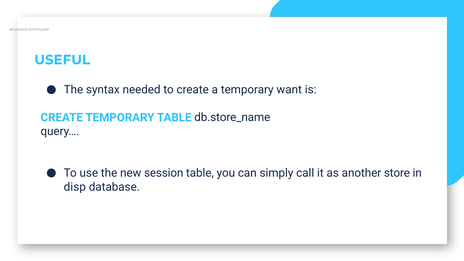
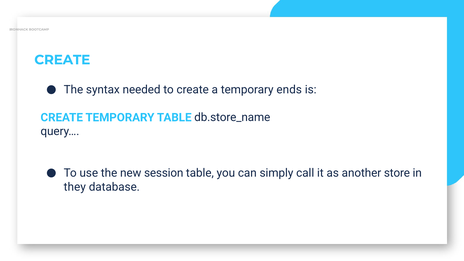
USEFUL at (62, 60): USEFUL -> CREATE
want: want -> ends
disp: disp -> they
